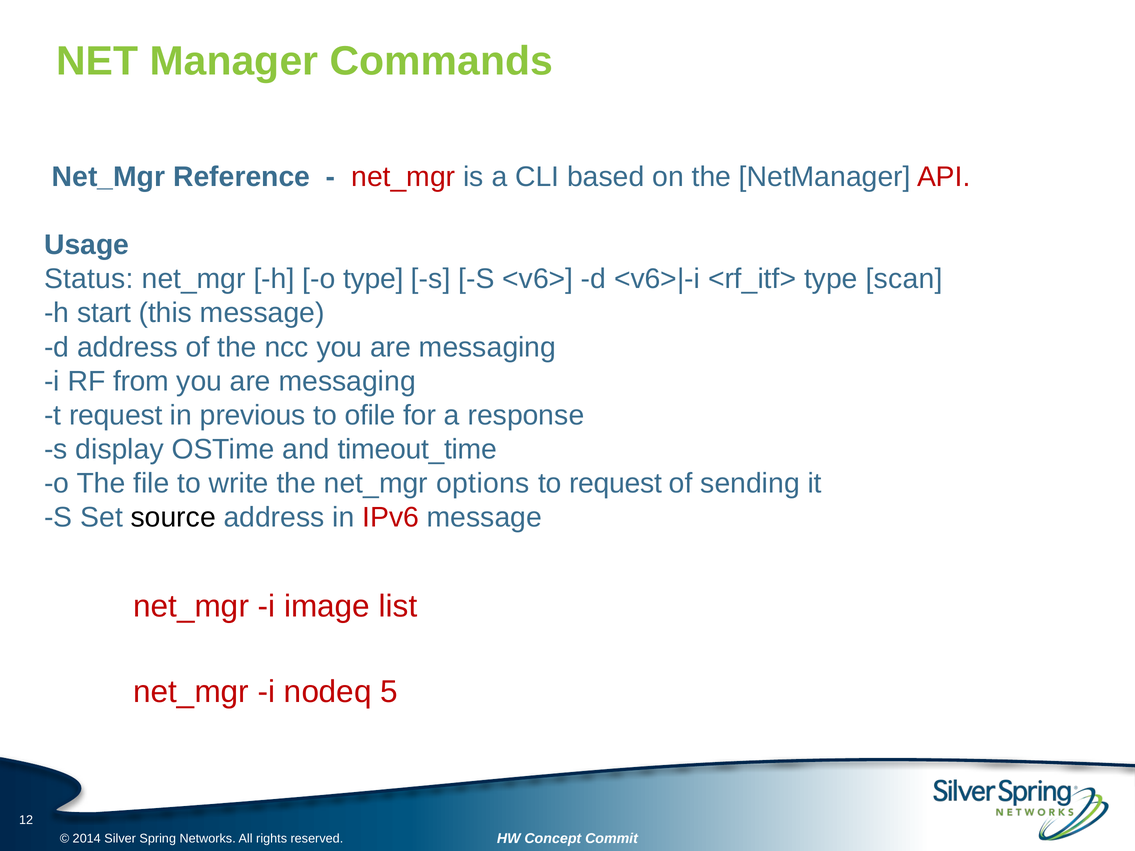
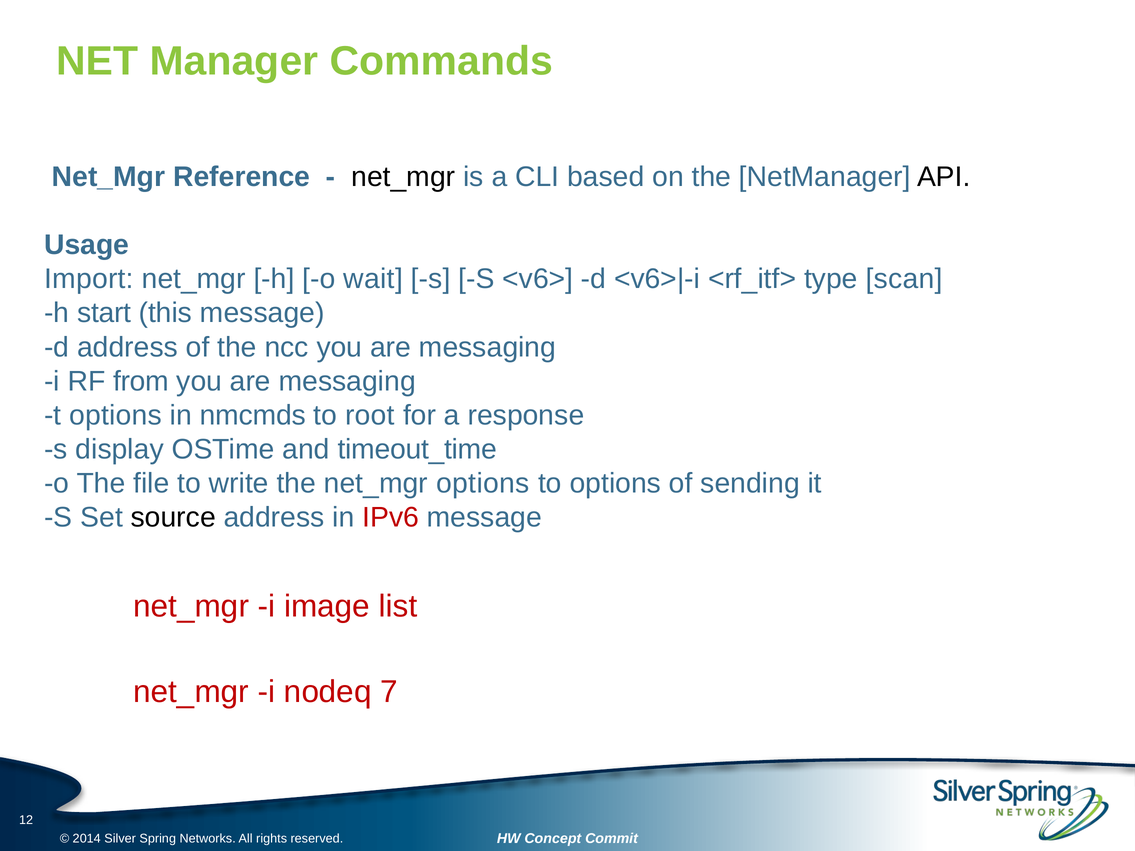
net_mgr at (403, 177) colour: red -> black
API colour: red -> black
Status: Status -> Import
o type: type -> wait
t request: request -> options
previous: previous -> nmcmds
ofile: ofile -> root
to request: request -> options
5: 5 -> 7
